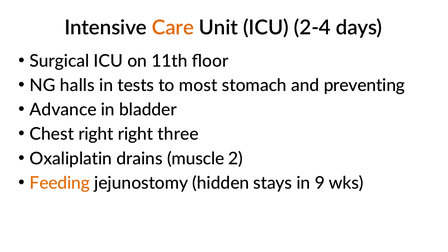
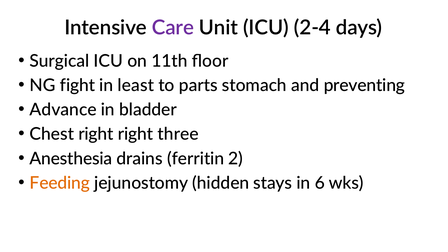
Care colour: orange -> purple
halls: halls -> fight
tests: tests -> least
most: most -> parts
Oxaliplatin: Oxaliplatin -> Anesthesia
muscle: muscle -> ferritin
9: 9 -> 6
